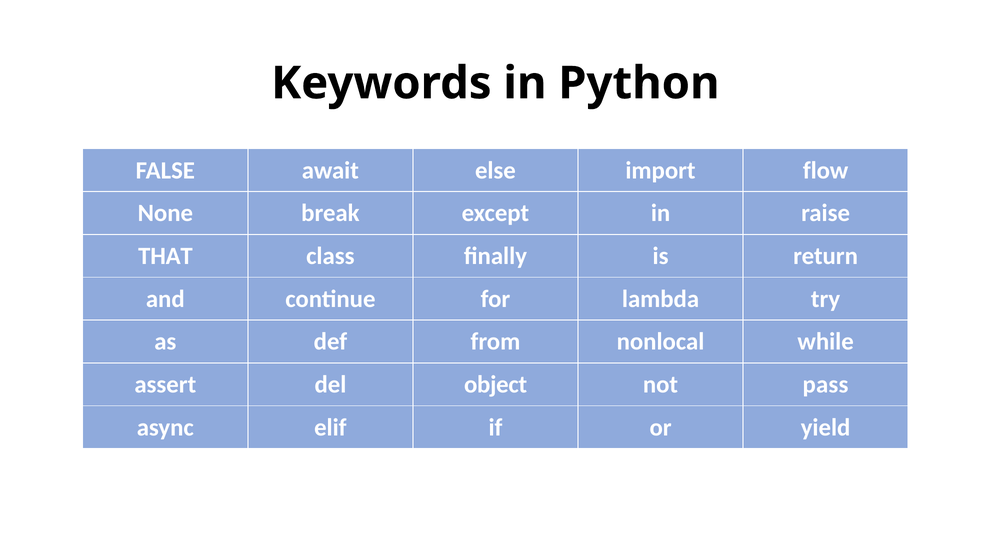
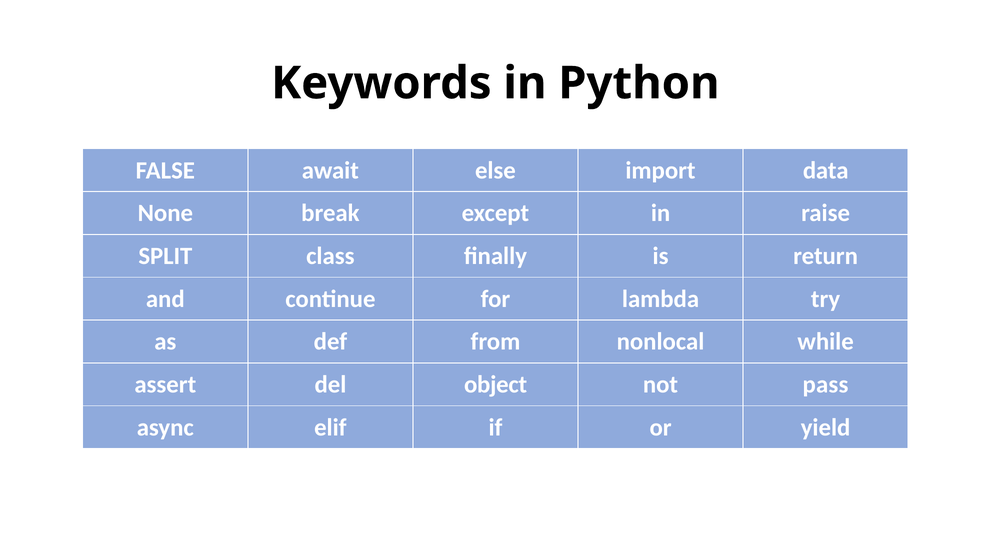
flow: flow -> data
THAT: THAT -> SPLIT
